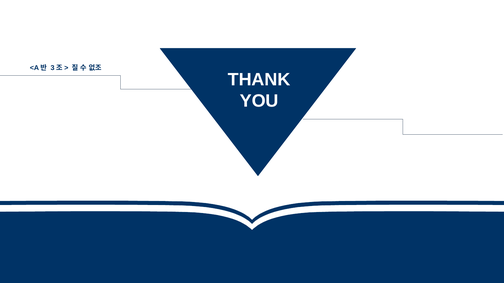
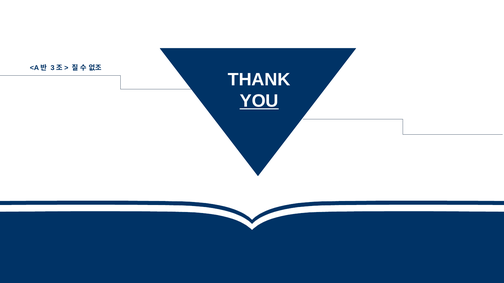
YOU underline: none -> present
